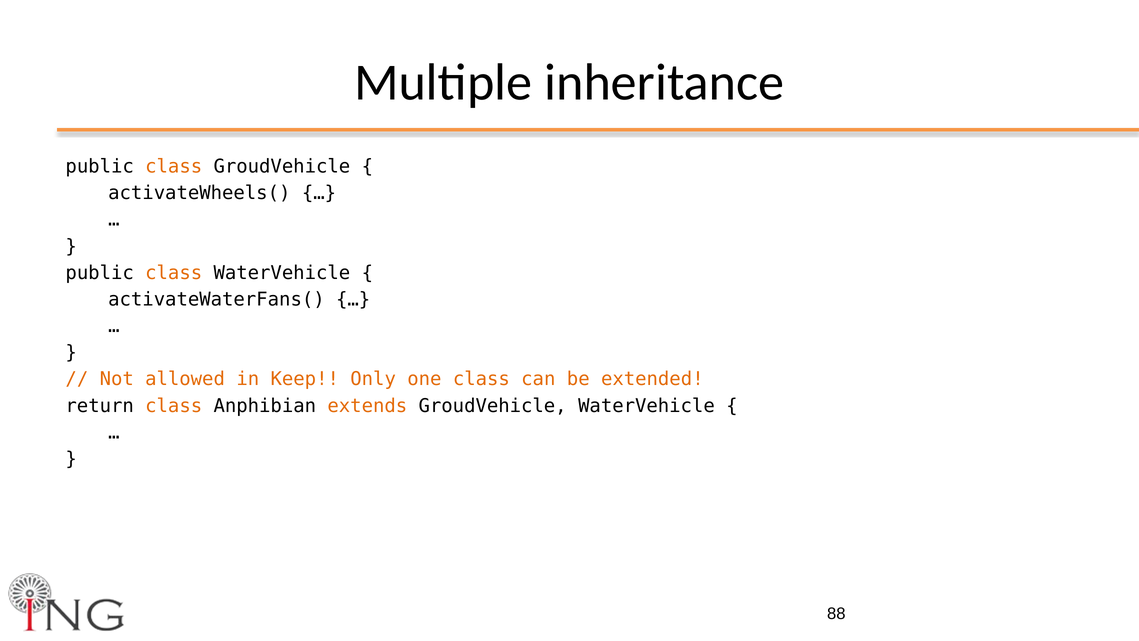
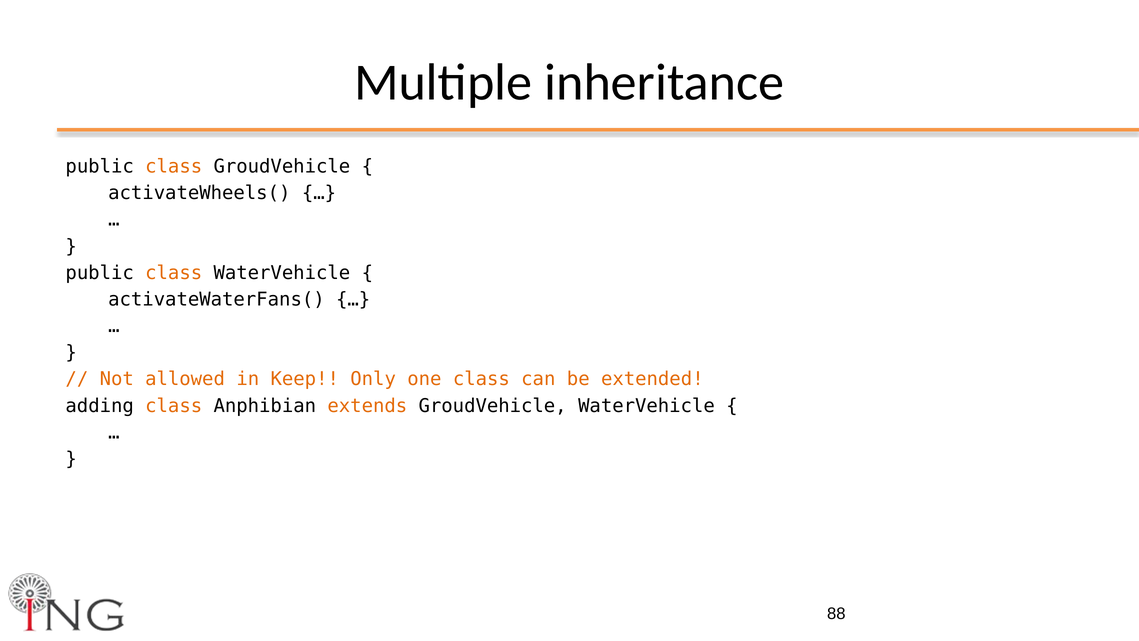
return: return -> adding
